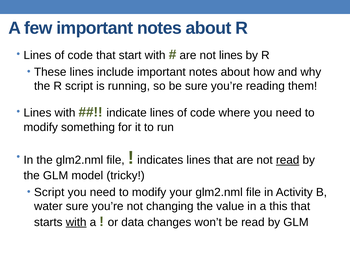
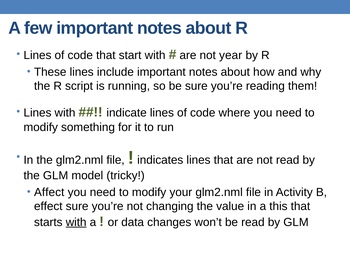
not lines: lines -> year
read at (288, 160) underline: present -> none
Script at (49, 192): Script -> Affect
water: water -> effect
